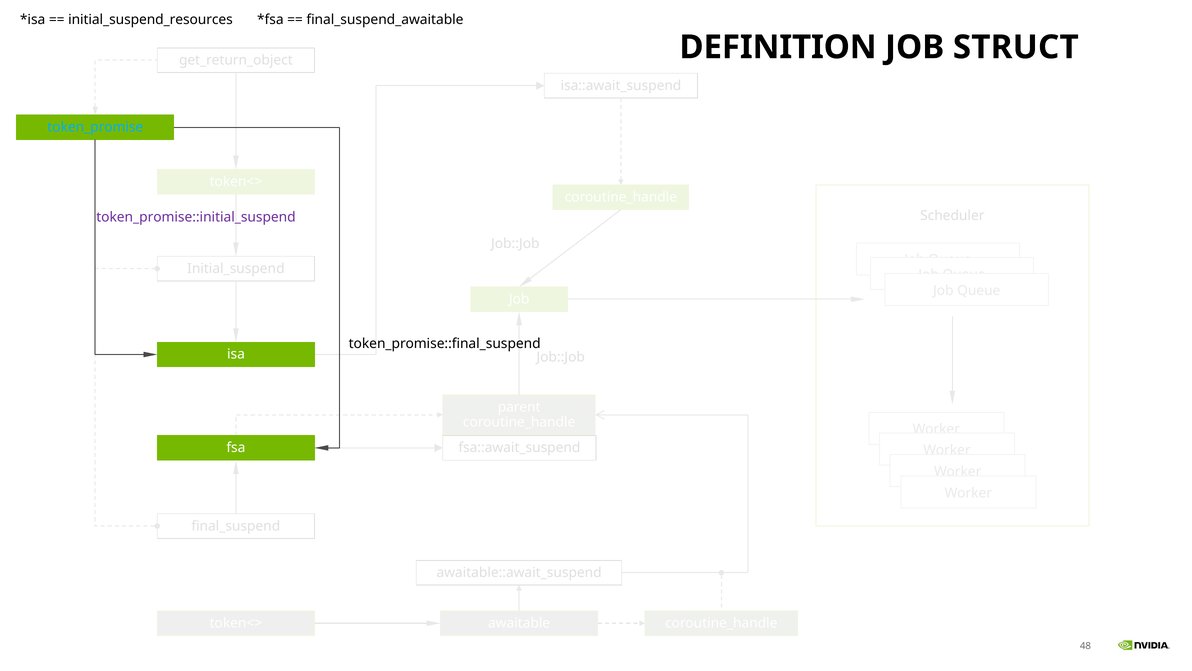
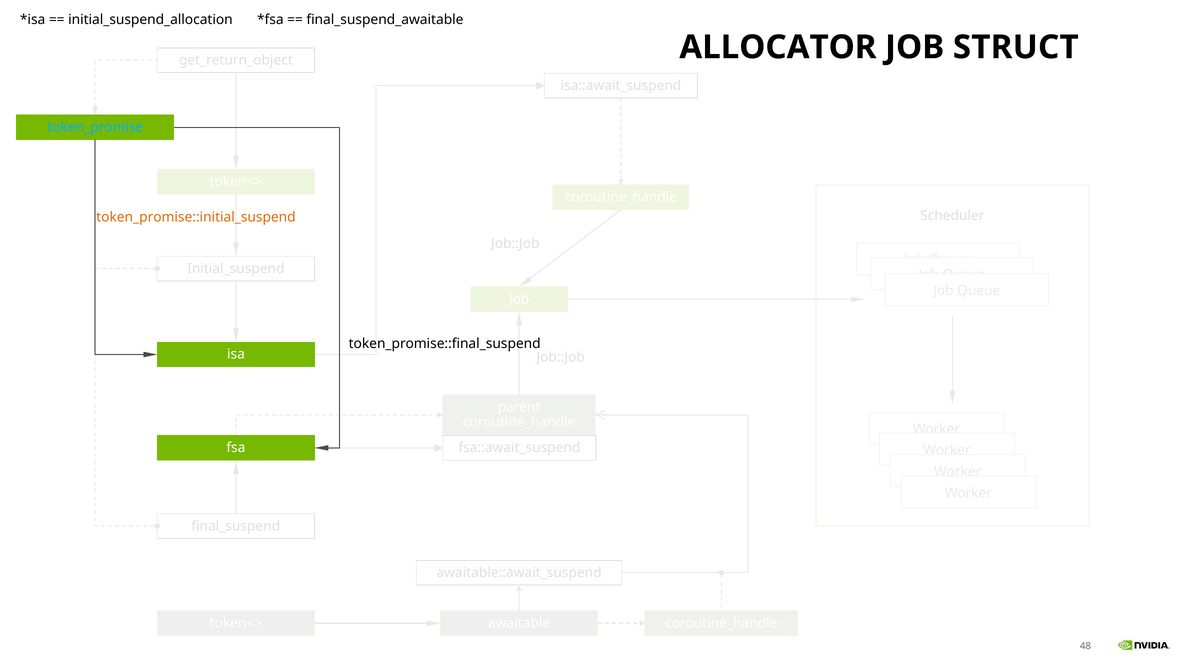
initial_suspend_resources: initial_suspend_resources -> initial_suspend_allocation
DEFINITION: DEFINITION -> ALLOCATOR
token_promise::initial_suspend colour: purple -> orange
